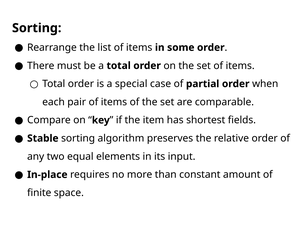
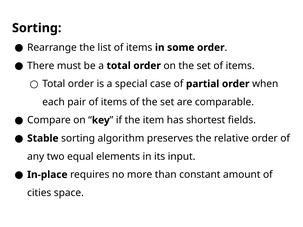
finite: finite -> cities
